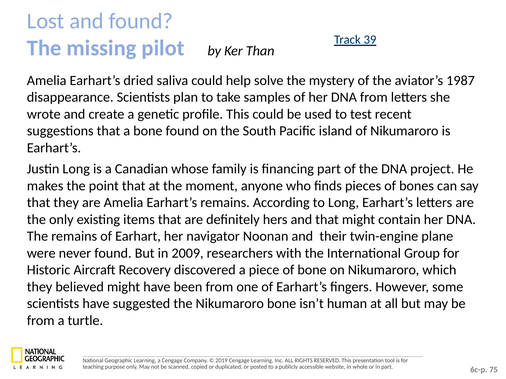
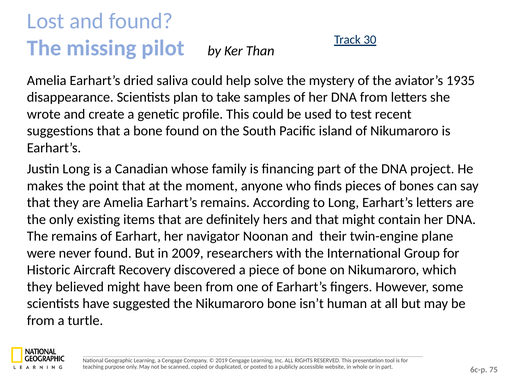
39: 39 -> 30
1987: 1987 -> 1935
